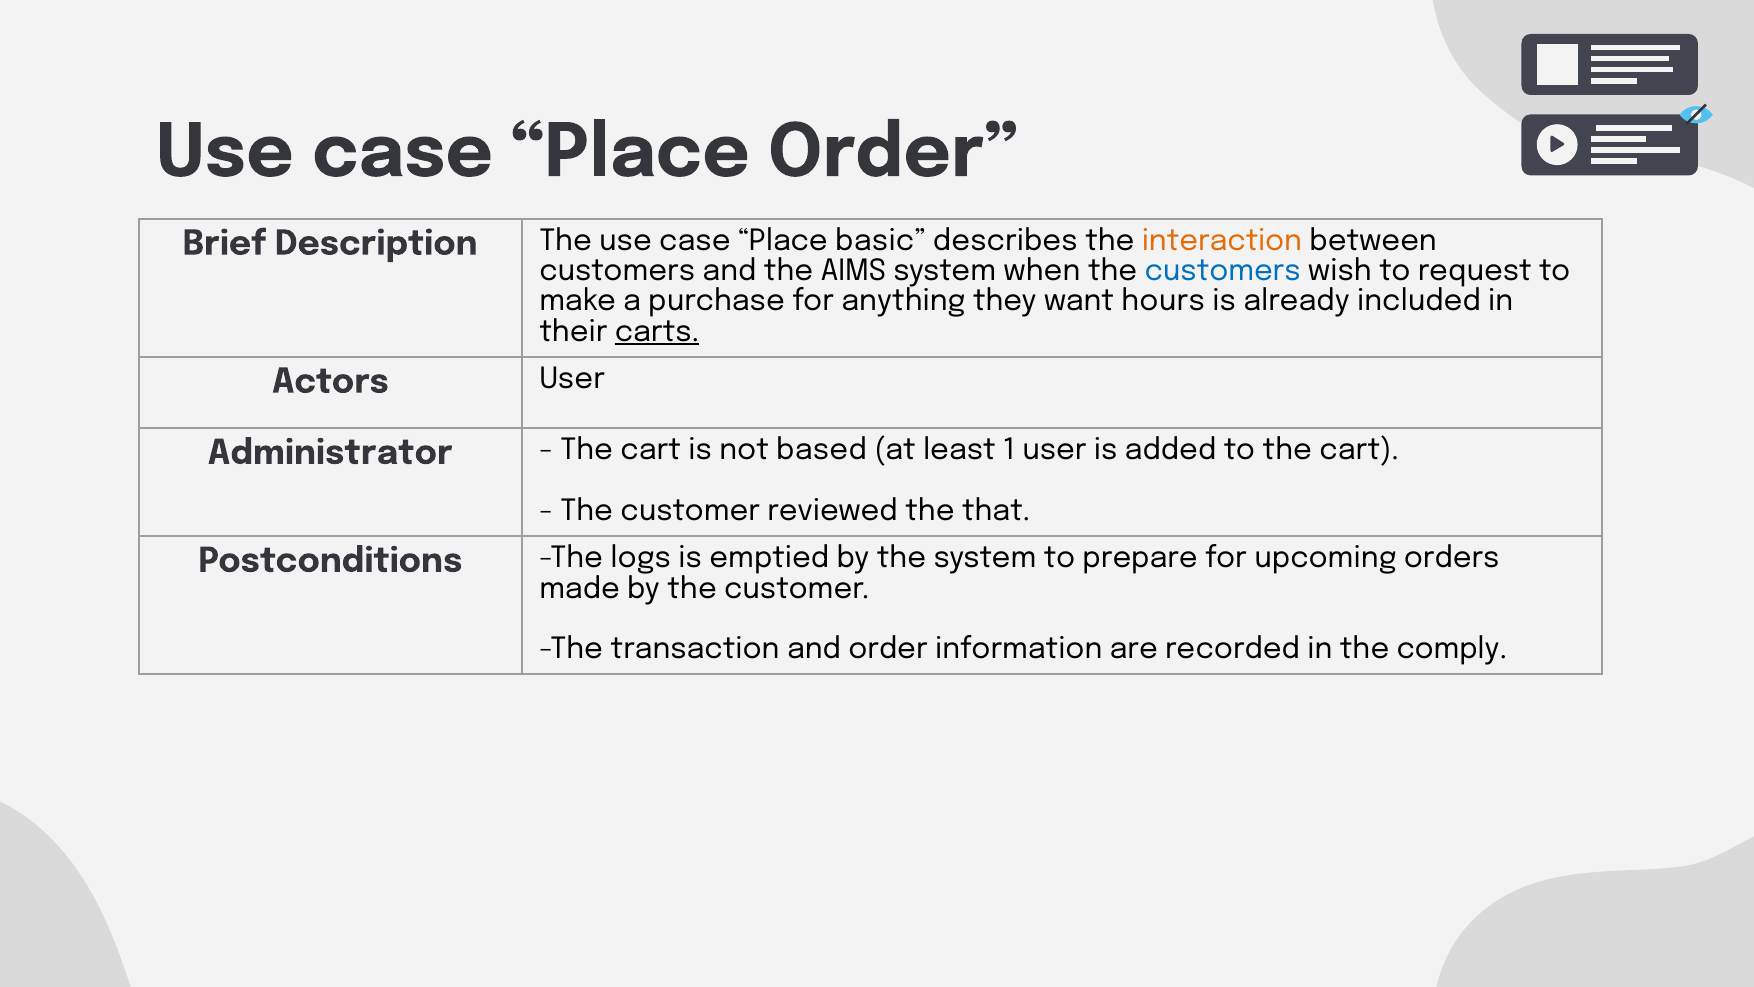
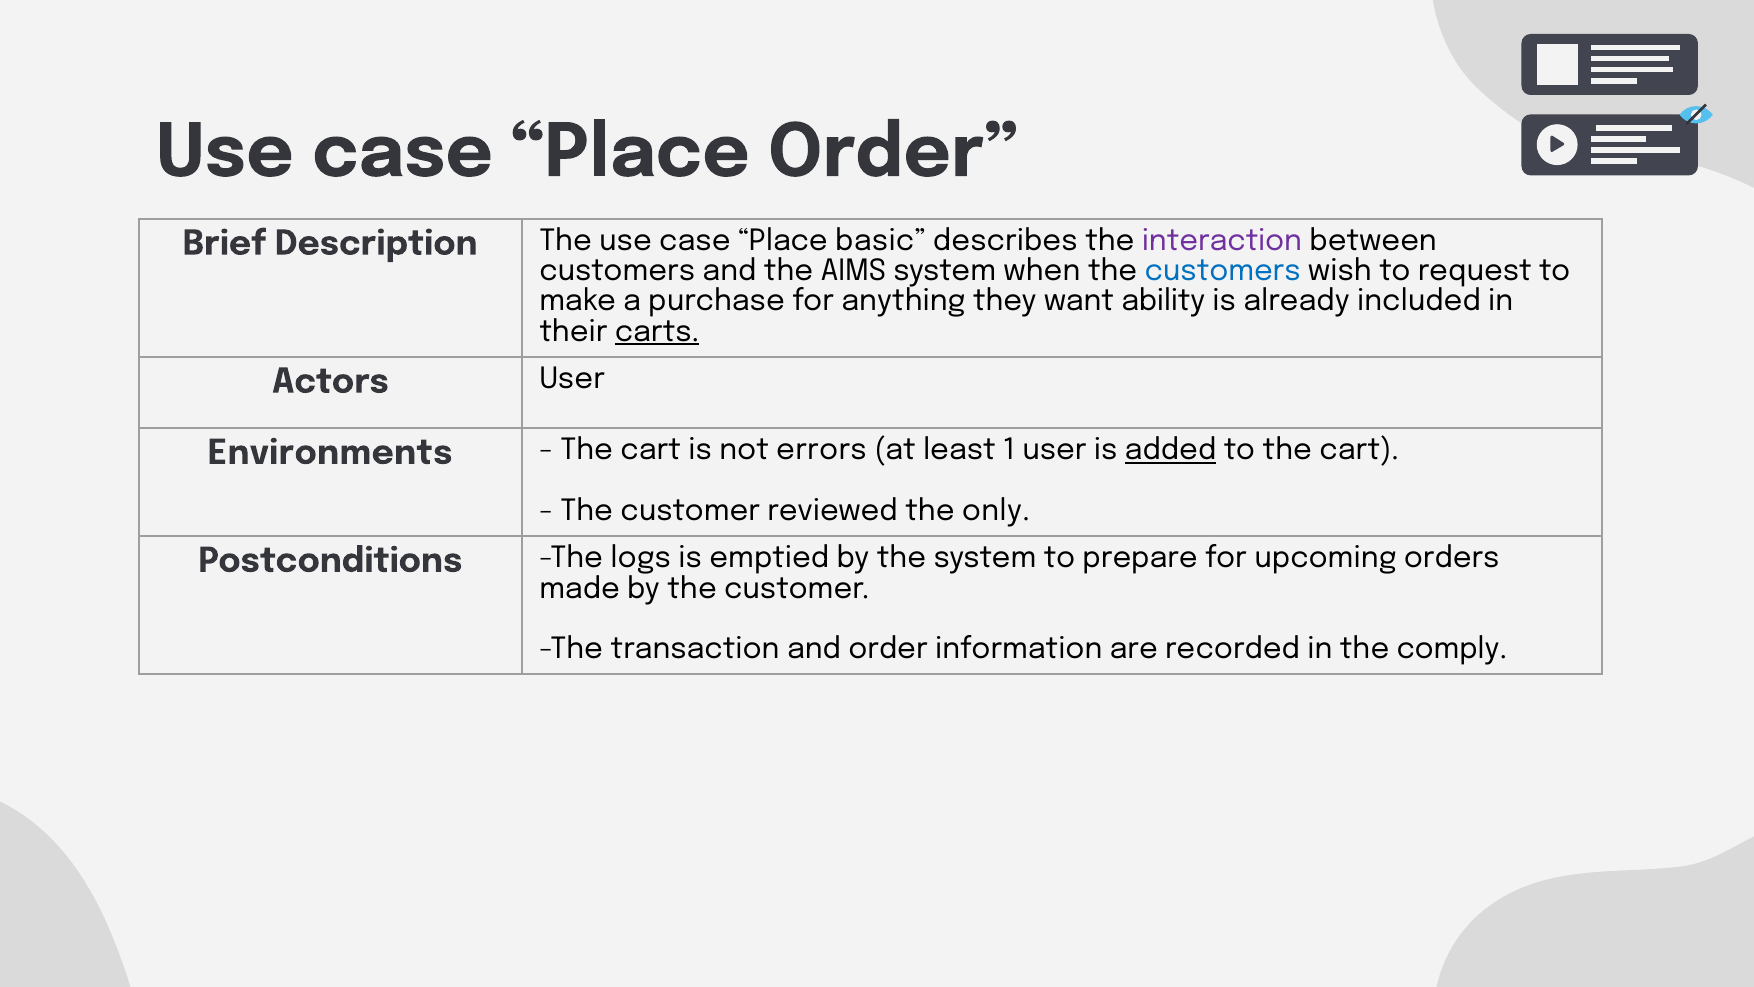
interaction colour: orange -> purple
hours: hours -> ability
Administrator: Administrator -> Environments
based: based -> errors
added underline: none -> present
that: that -> only
